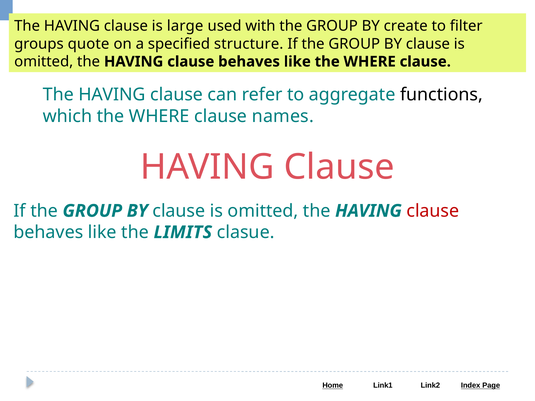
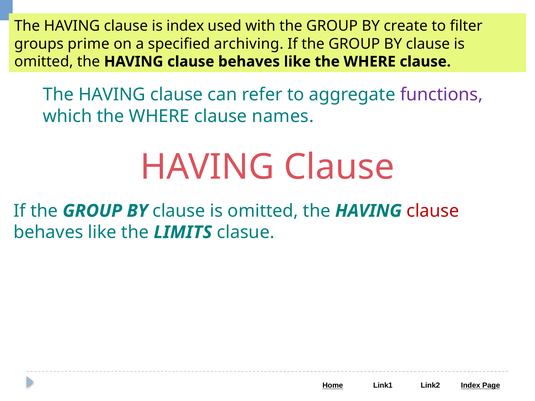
is large: large -> index
quote: quote -> prime
structure: structure -> archiving
functions colour: black -> purple
